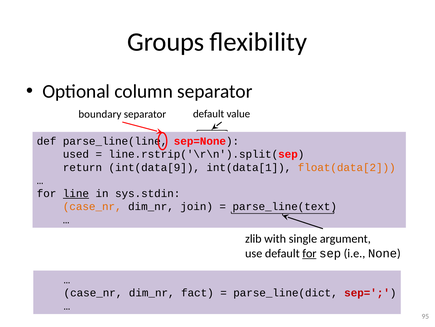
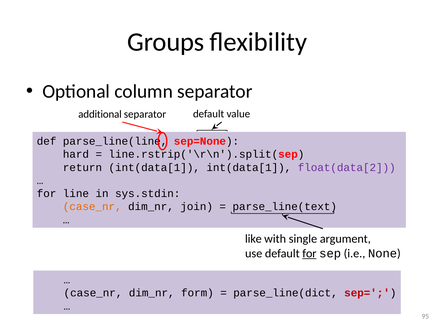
boundary: boundary -> additional
used: used -> hard
return int(data[9: int(data[9 -> int(data[1
float(data[2 colour: orange -> purple
line underline: present -> none
zlib: zlib -> like
fact: fact -> form
